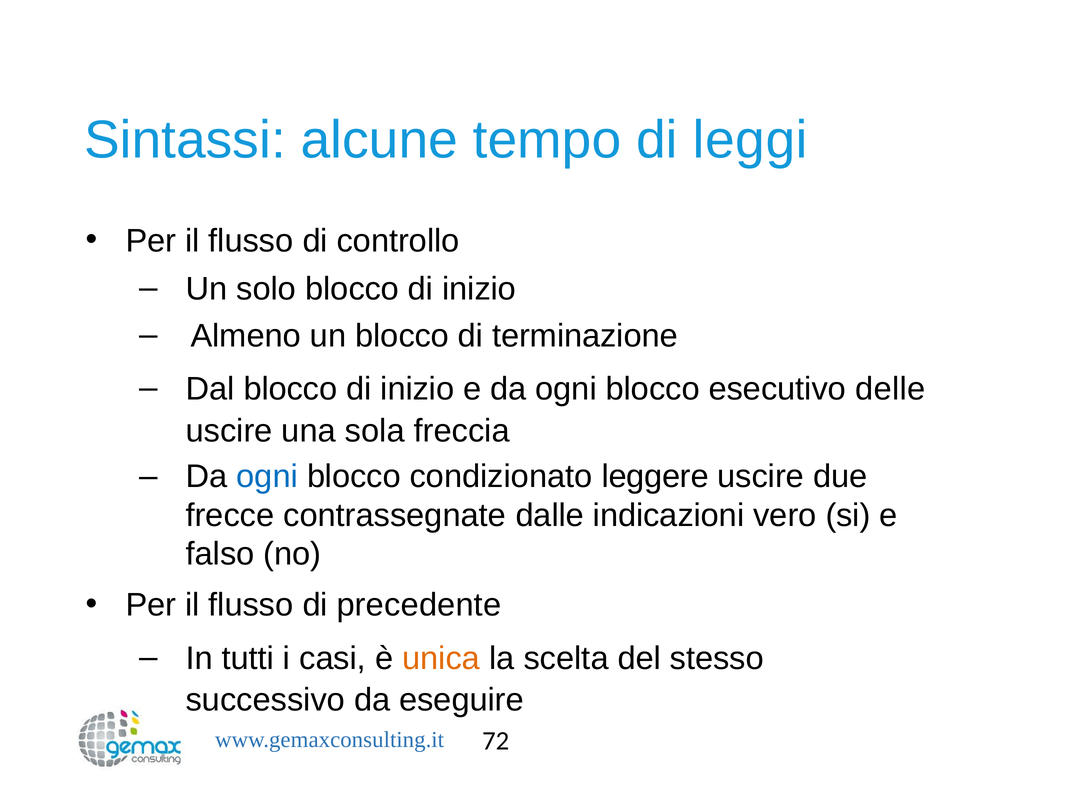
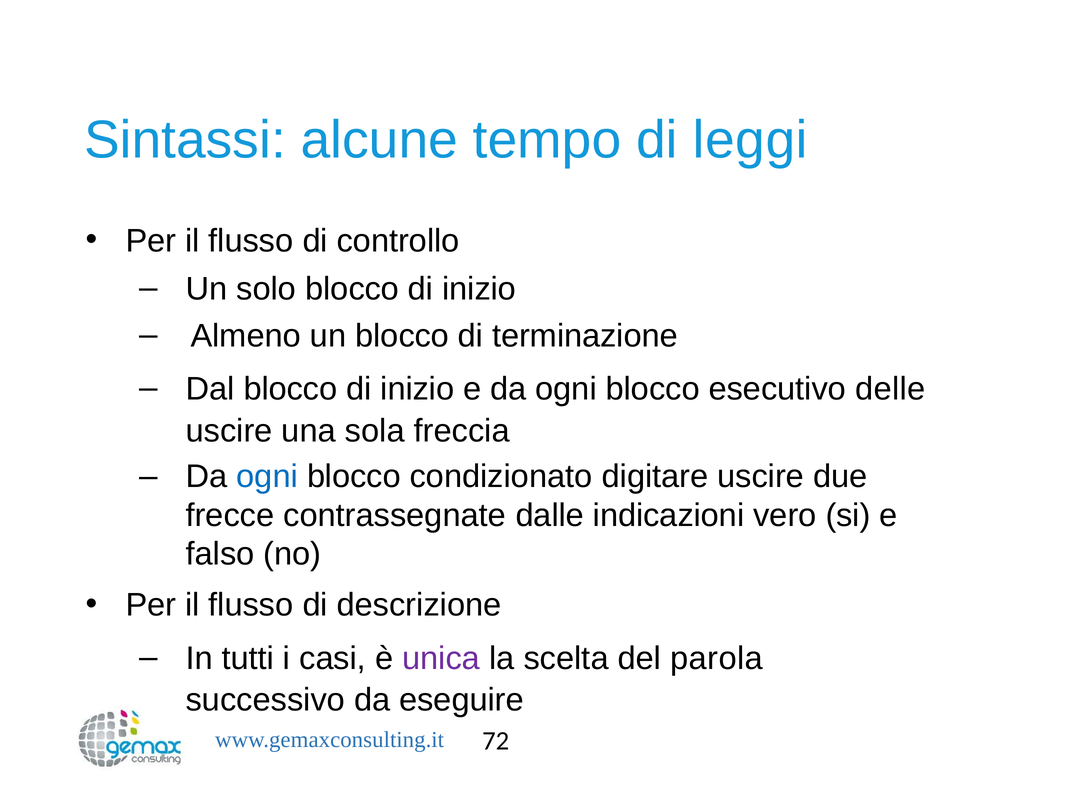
leggere: leggere -> digitare
precedente: precedente -> descrizione
unica colour: orange -> purple
stesso: stesso -> parola
